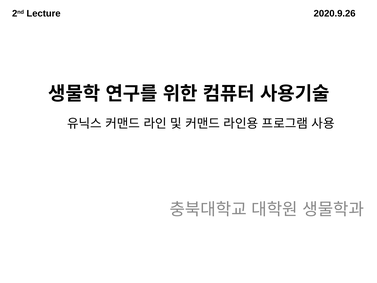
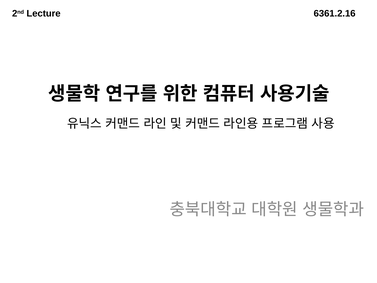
2020.9.26: 2020.9.26 -> 6361.2.16
